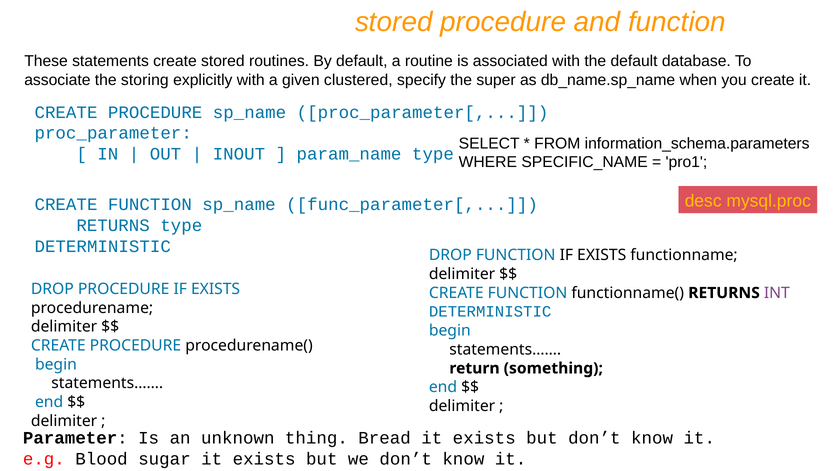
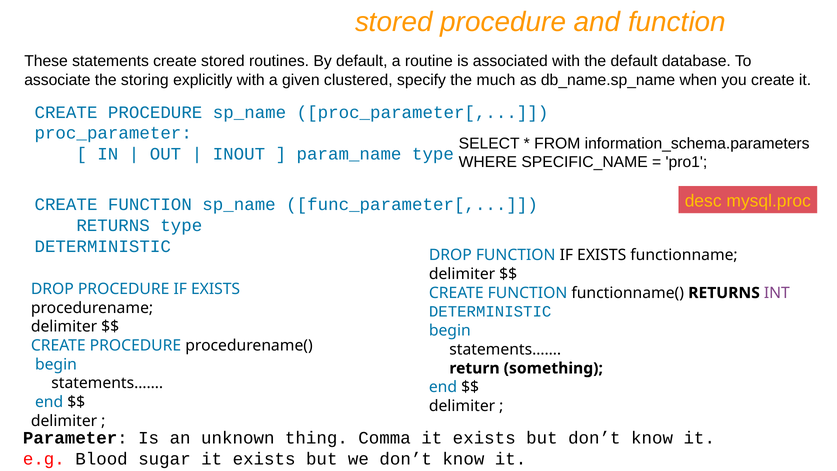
super: super -> much
Bread: Bread -> Comma
